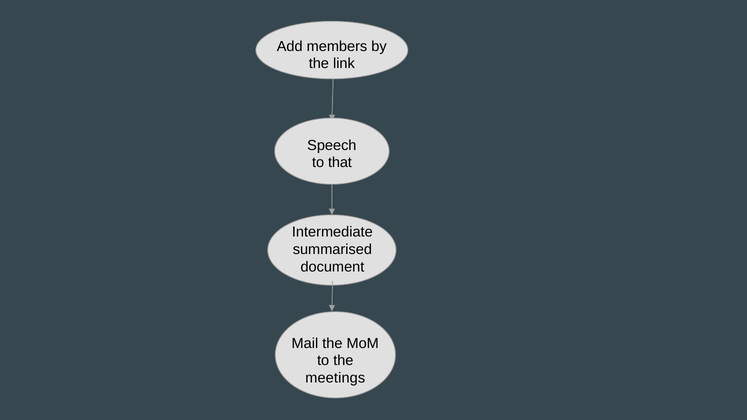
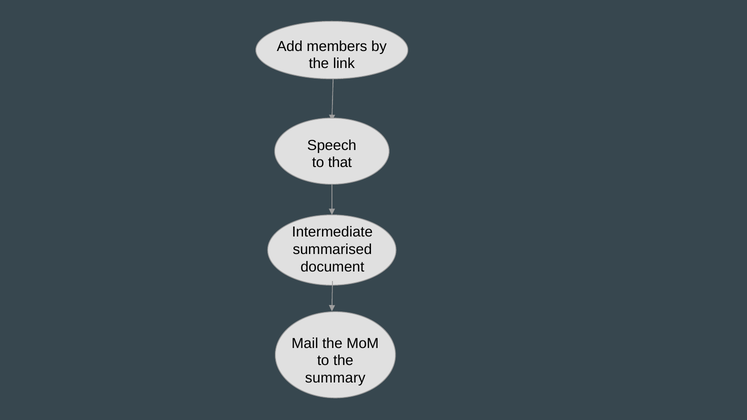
meetings: meetings -> summary
